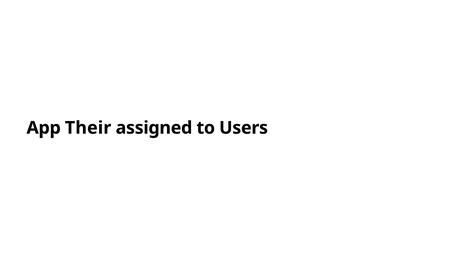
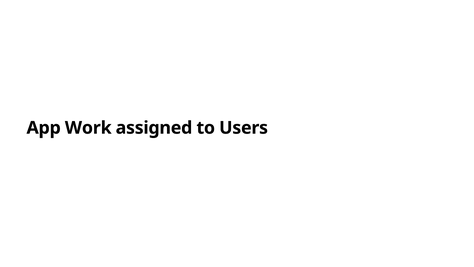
Their: Their -> Work
